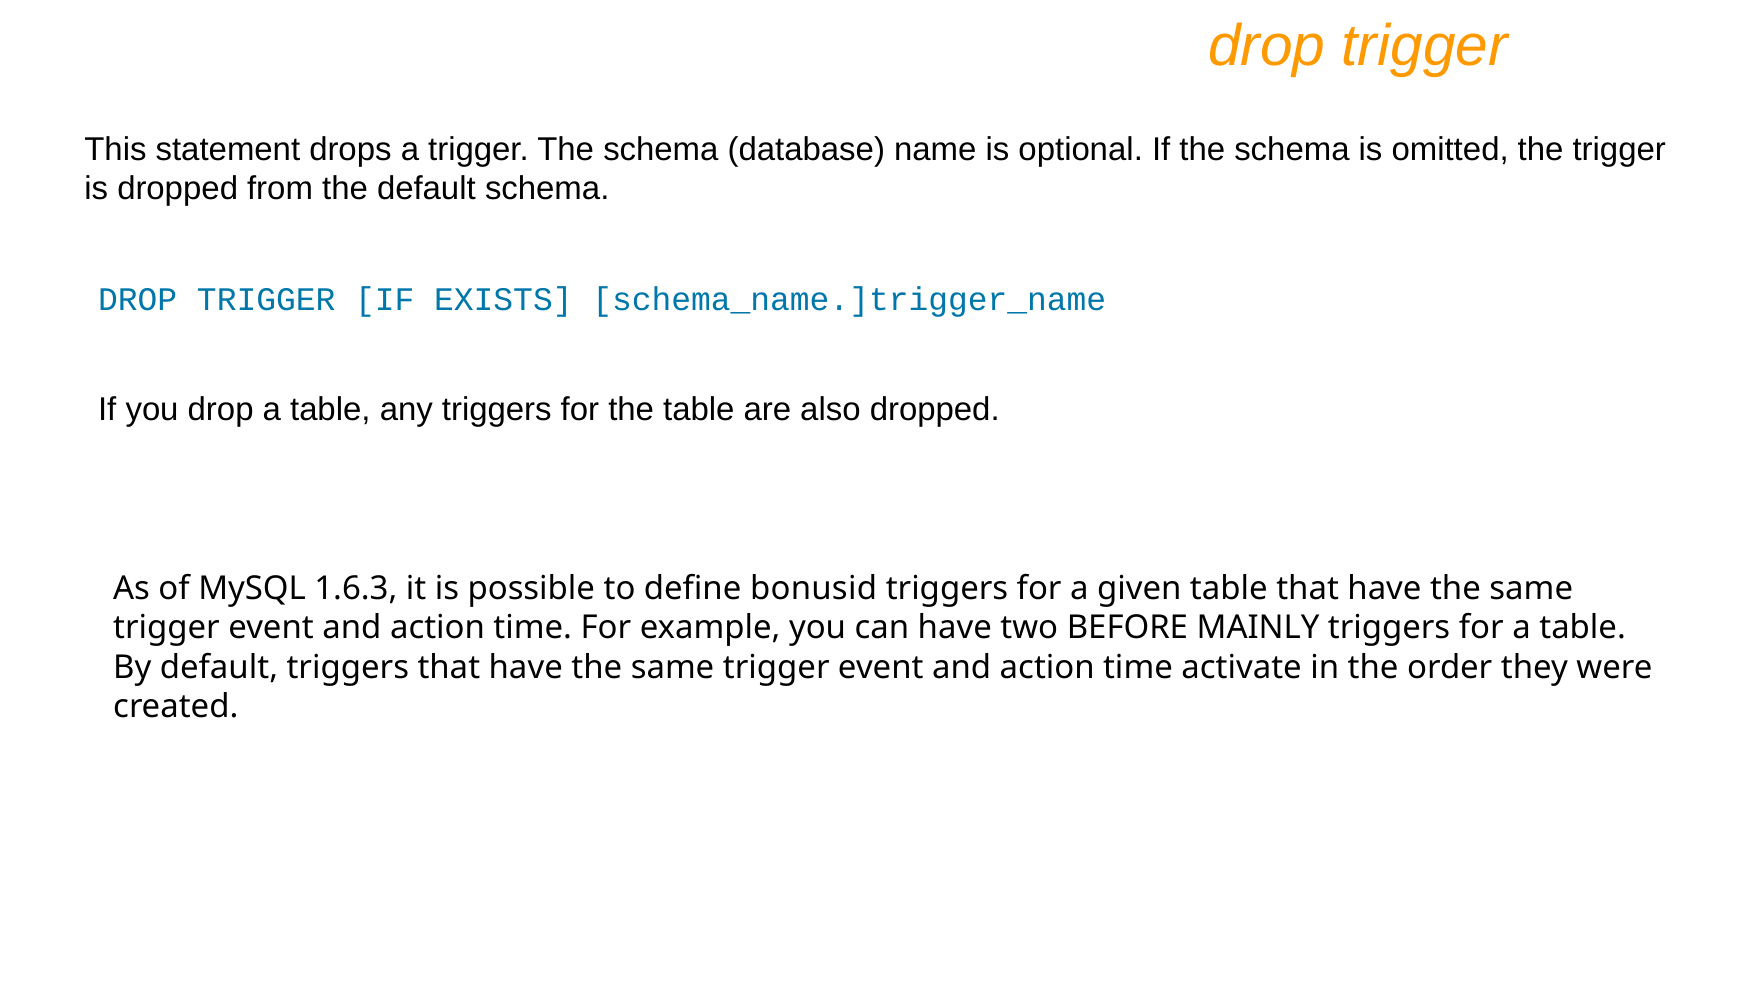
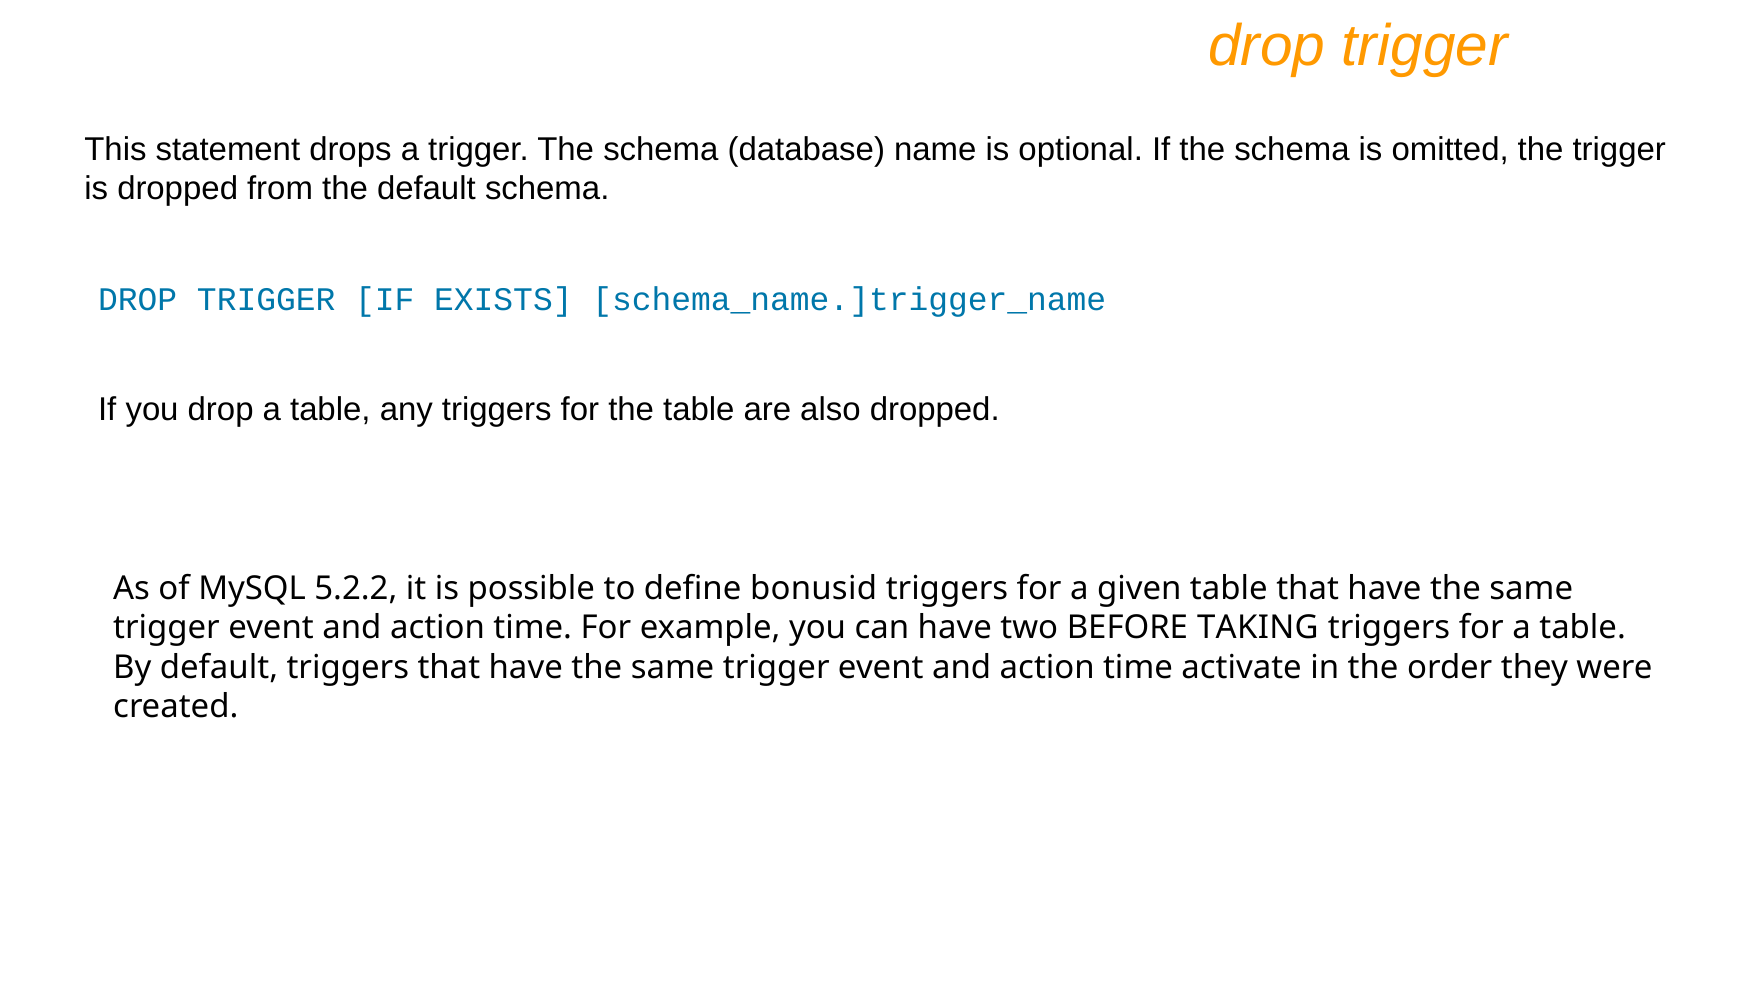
1.6.3: 1.6.3 -> 5.2.2
MAINLY: MAINLY -> TAKING
